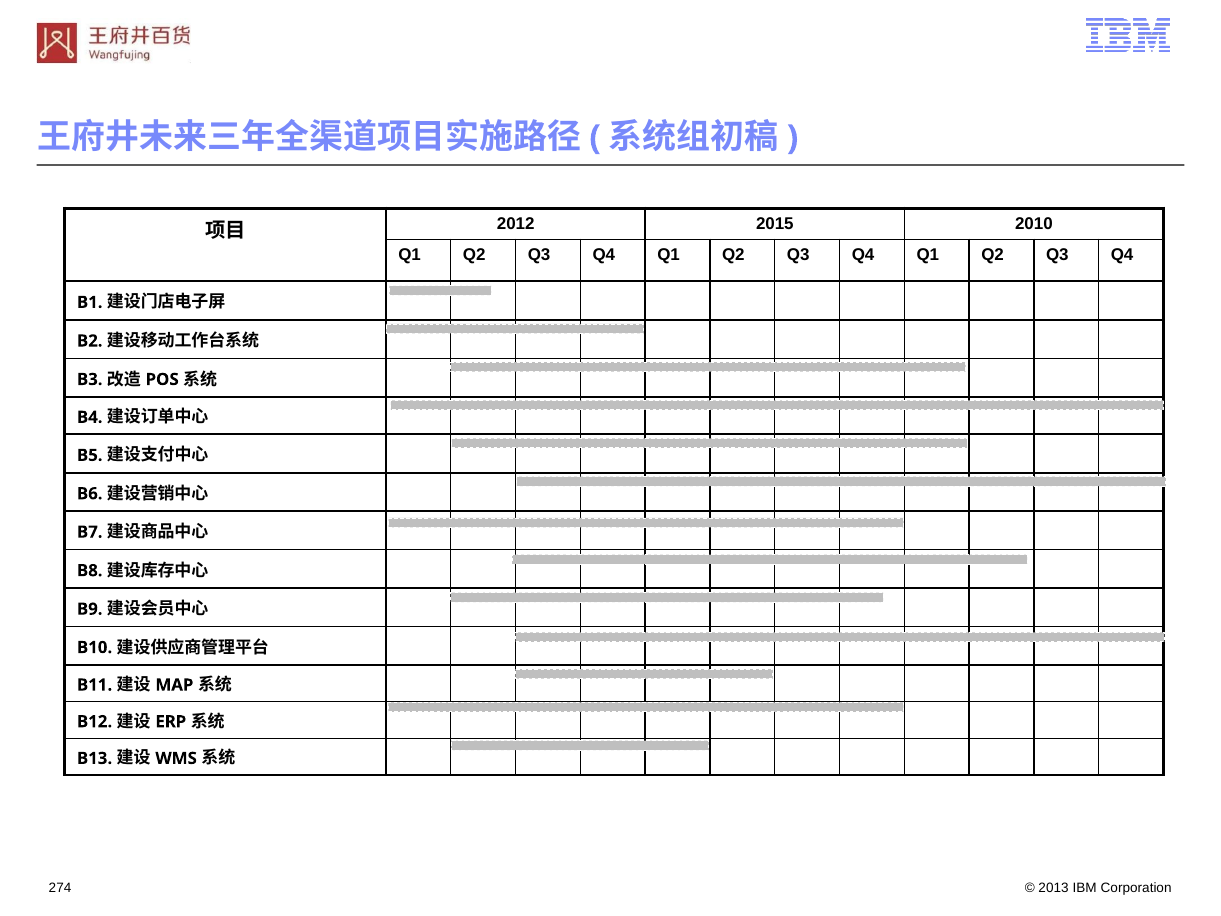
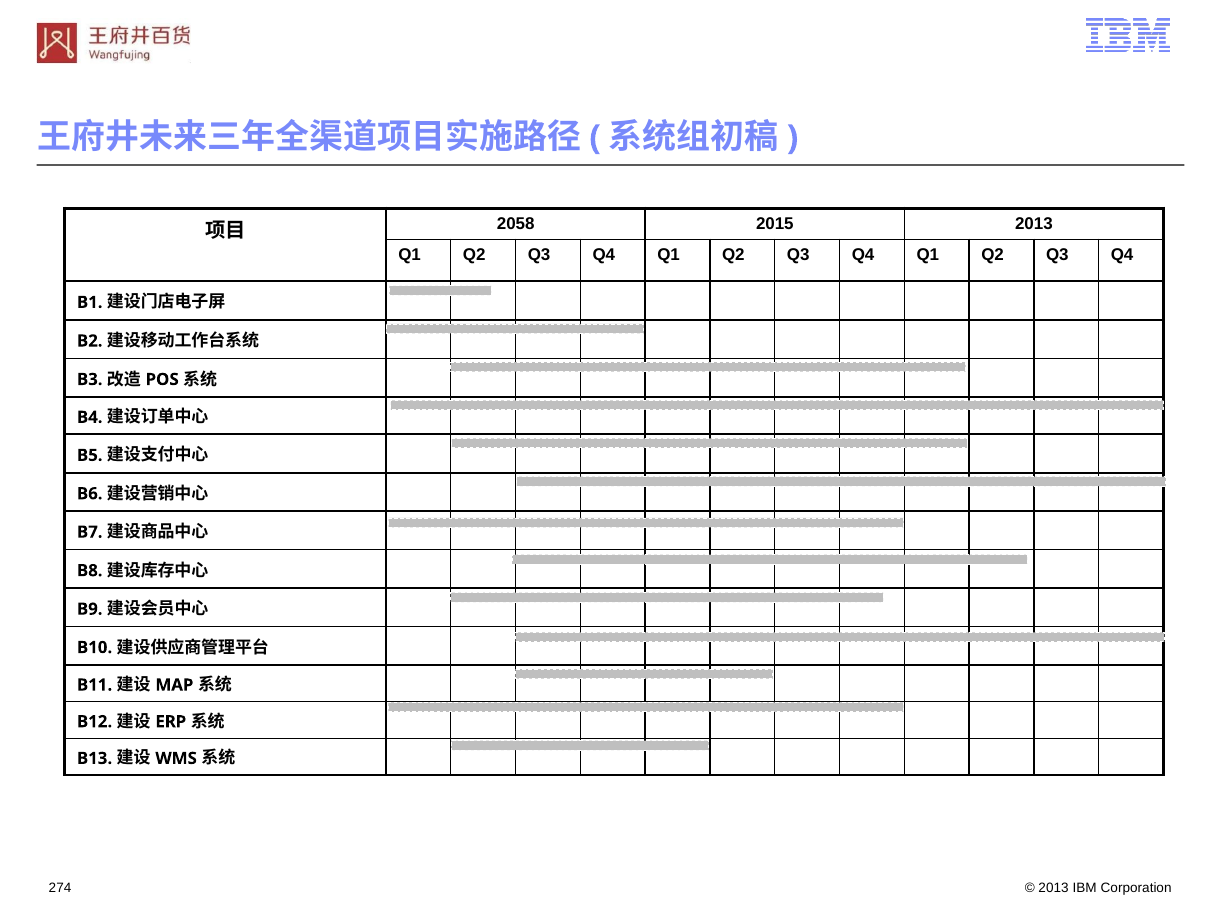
2012: 2012 -> 2058
2015 2010: 2010 -> 2013
